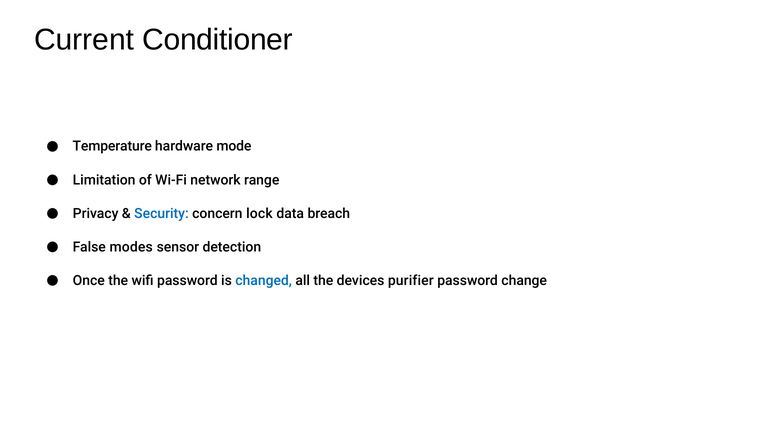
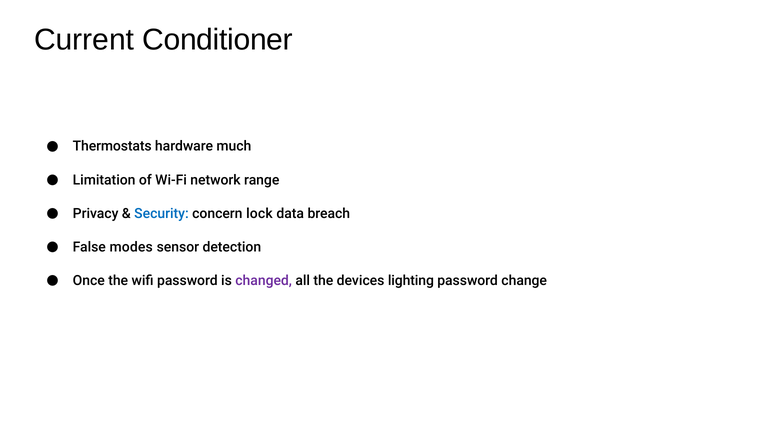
Temperature: Temperature -> Thermostats
mode: mode -> much
changed colour: blue -> purple
purifier: purifier -> lighting
